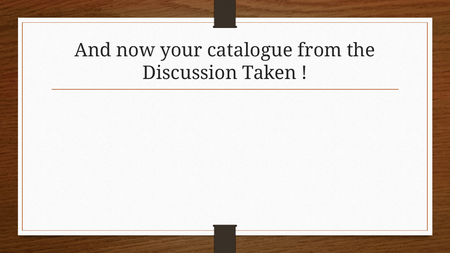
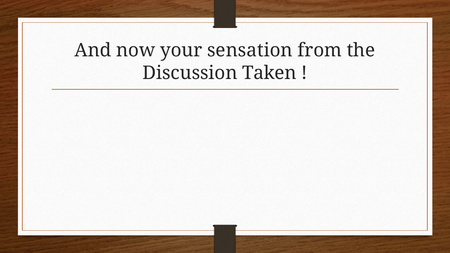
catalogue: catalogue -> sensation
